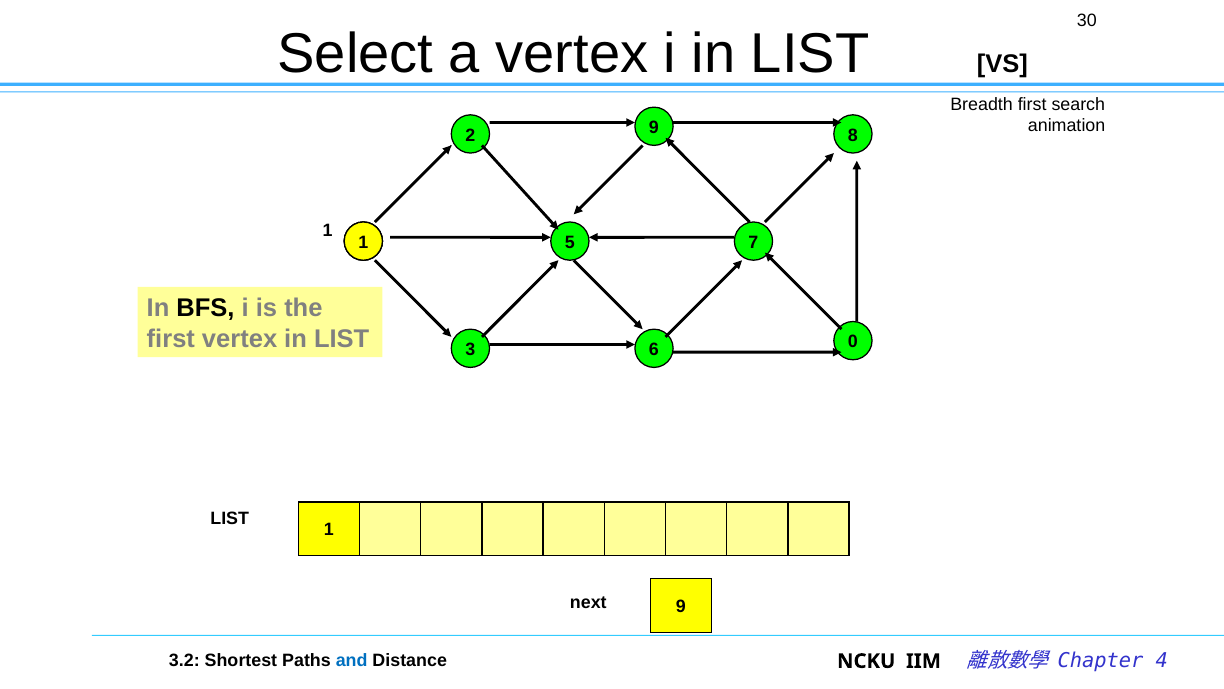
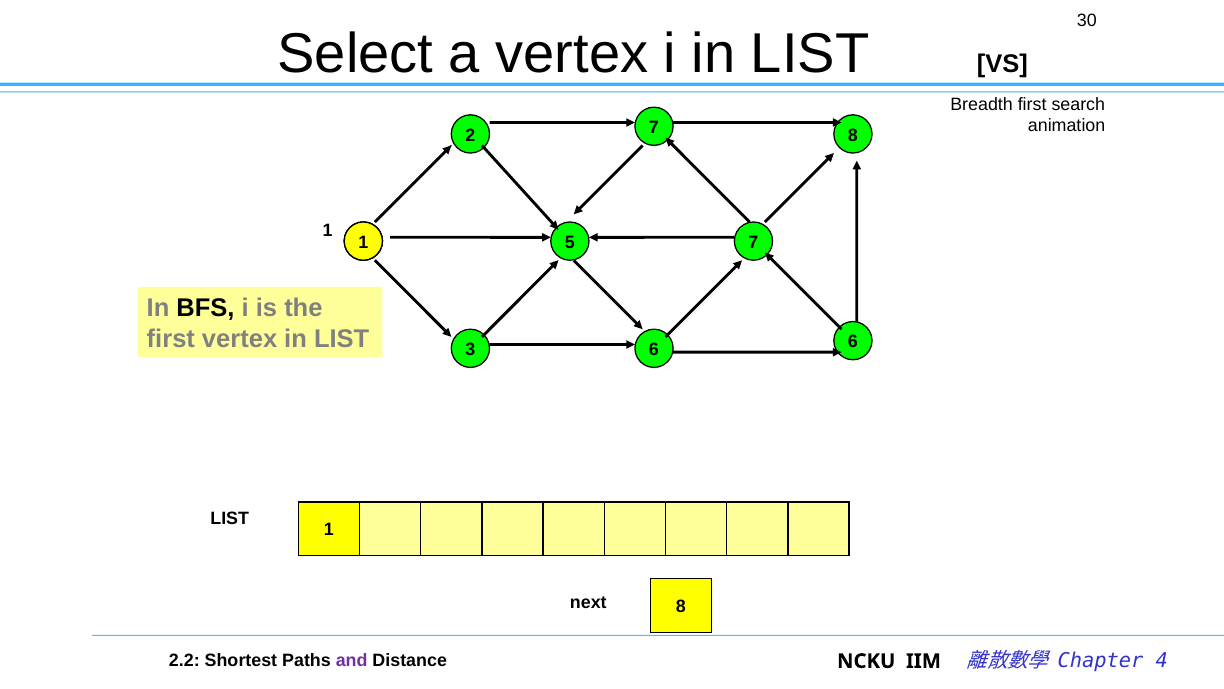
2 9: 9 -> 7
6 0: 0 -> 6
next 9: 9 -> 8
3.2: 3.2 -> 2.2
and colour: blue -> purple
